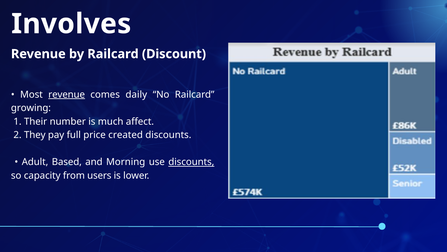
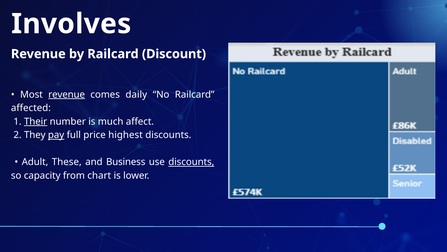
growing: growing -> affected
Their underline: none -> present
pay underline: none -> present
created: created -> highest
Based: Based -> These
Morning: Morning -> Business
users: users -> chart
